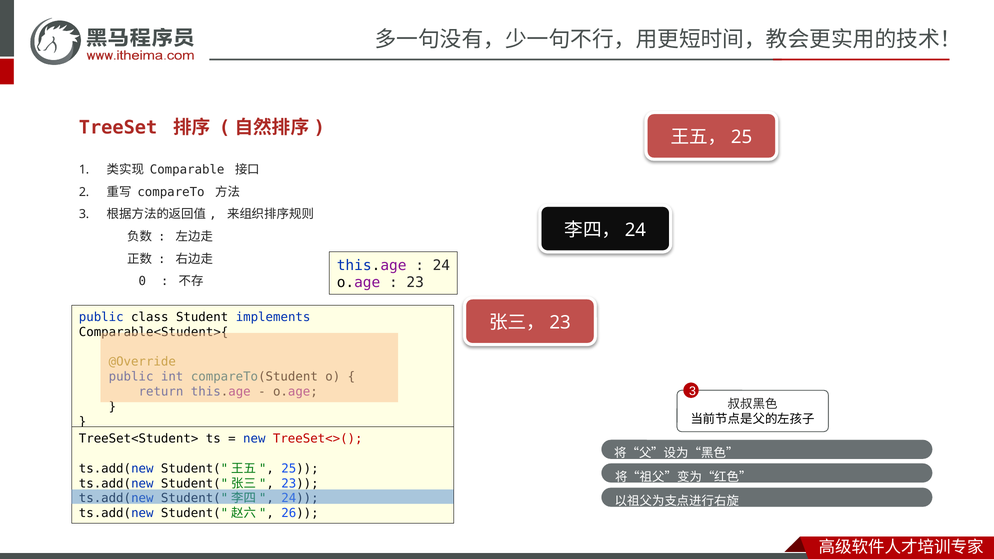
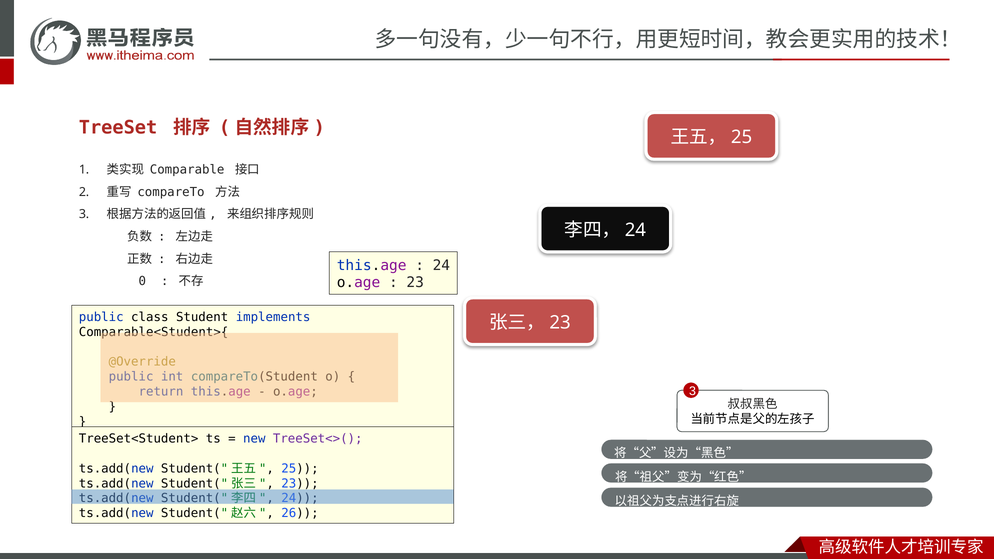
TreeSet<>( colour: red -> purple
